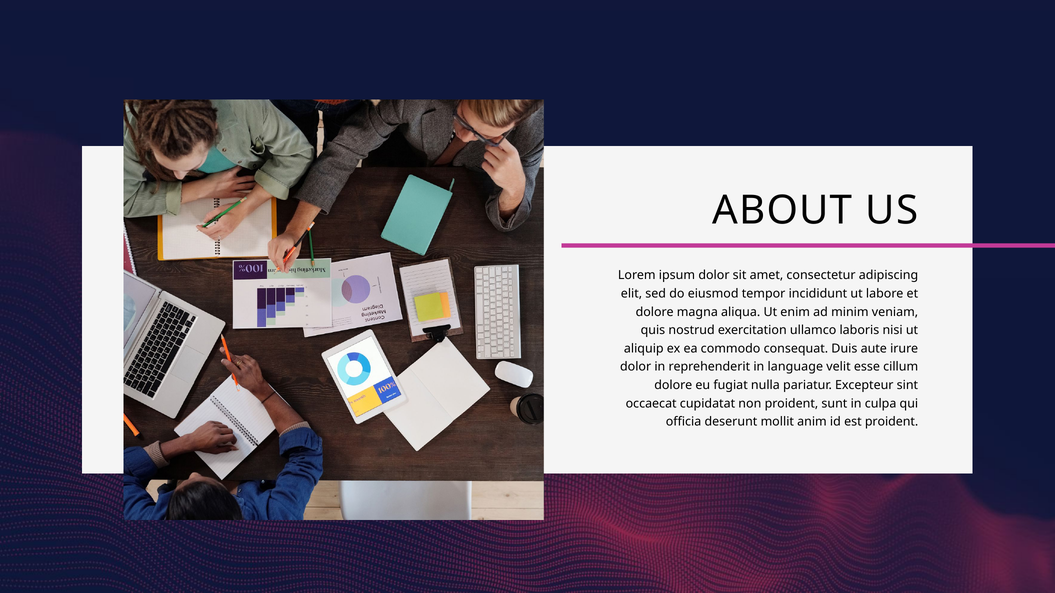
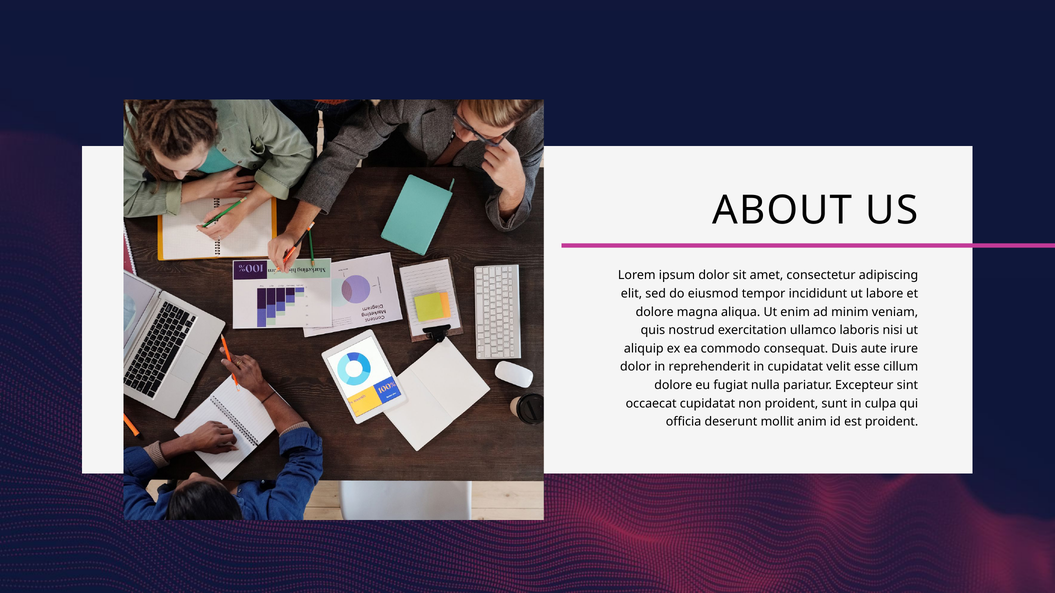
in language: language -> cupidatat
